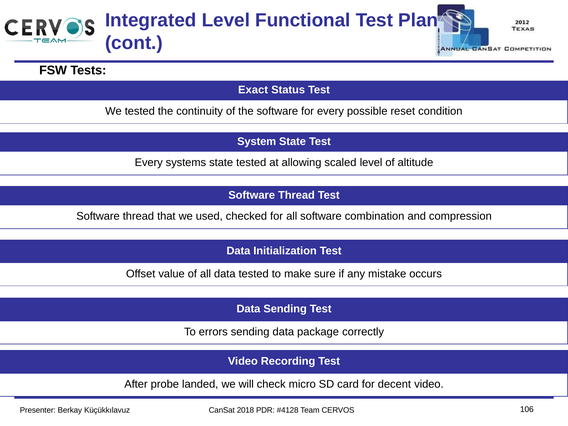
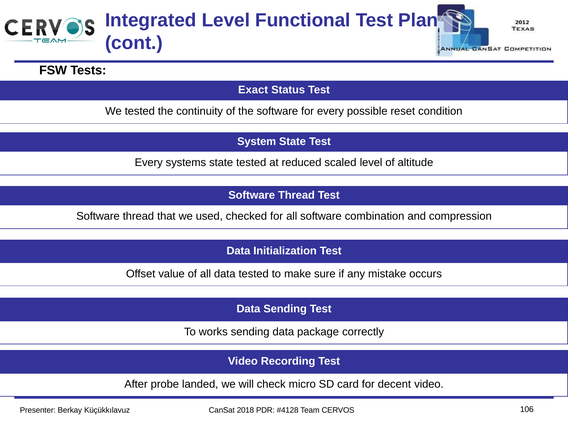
allowing: allowing -> reduced
errors: errors -> works
